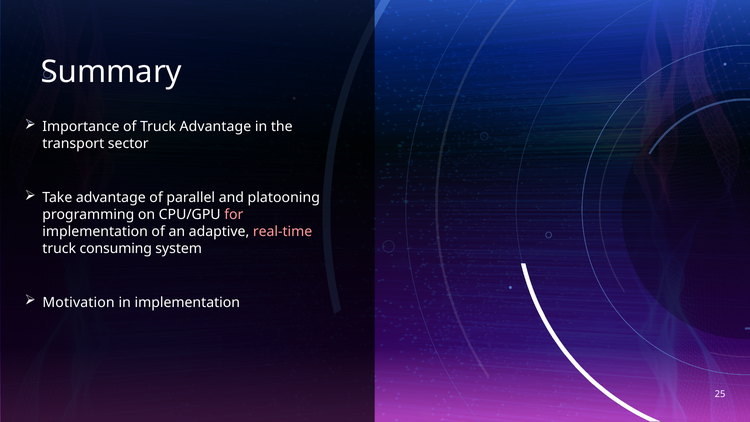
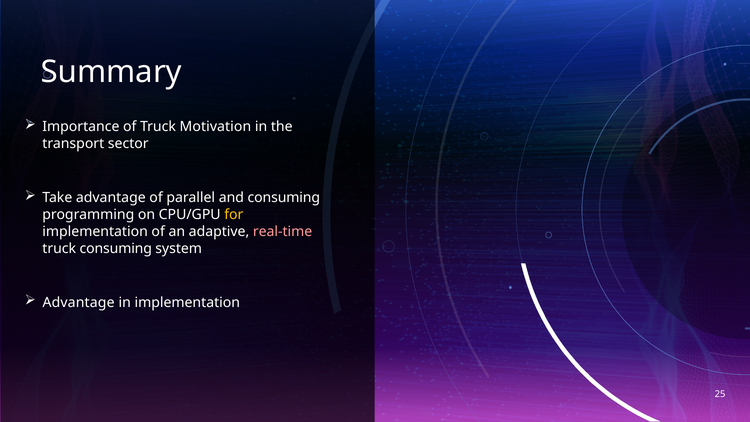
Truck Advantage: Advantage -> Motivation
and platooning: platooning -> consuming
for colour: pink -> yellow
Motivation at (79, 302): Motivation -> Advantage
